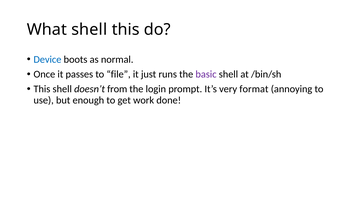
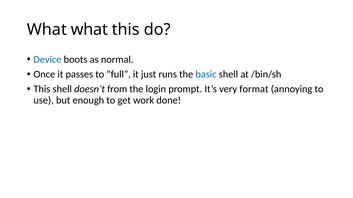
What shell: shell -> what
file: file -> full
basic colour: purple -> blue
